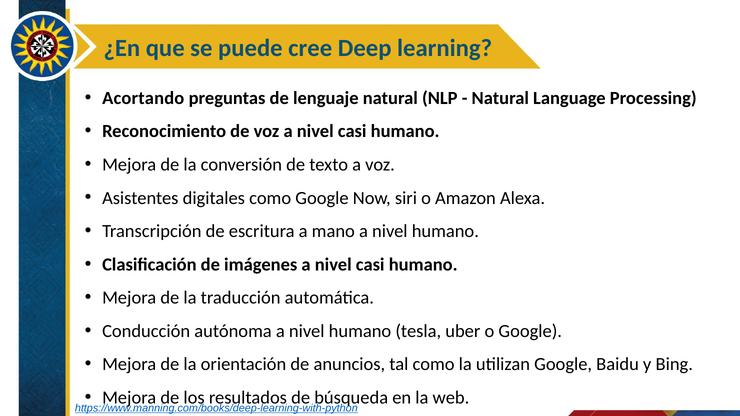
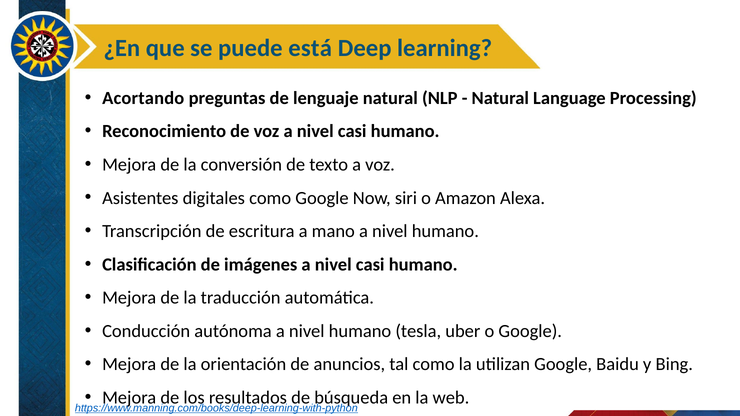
cree: cree -> está
